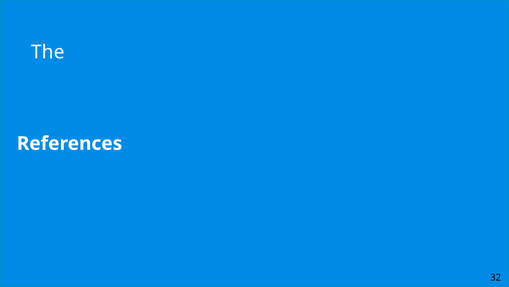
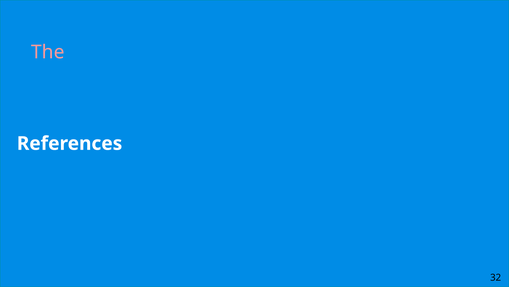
The colour: white -> pink
